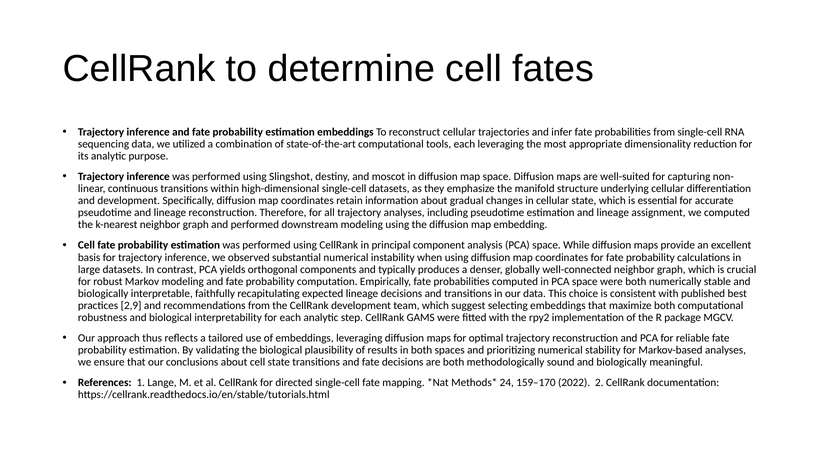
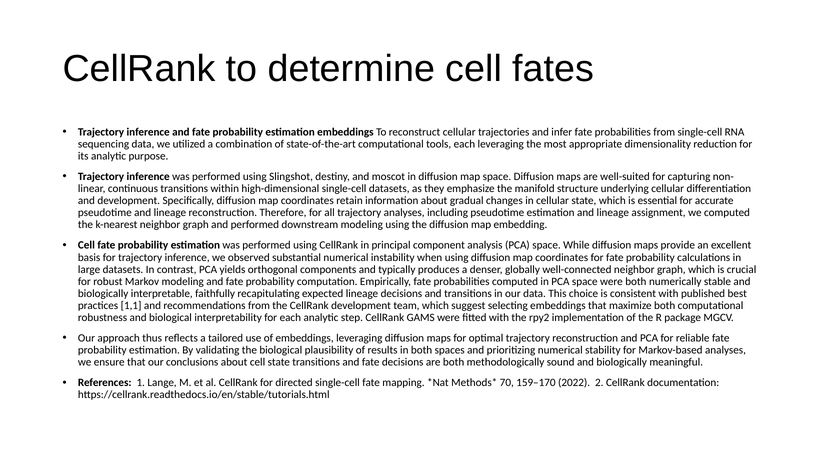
2,9: 2,9 -> 1,1
24: 24 -> 70
